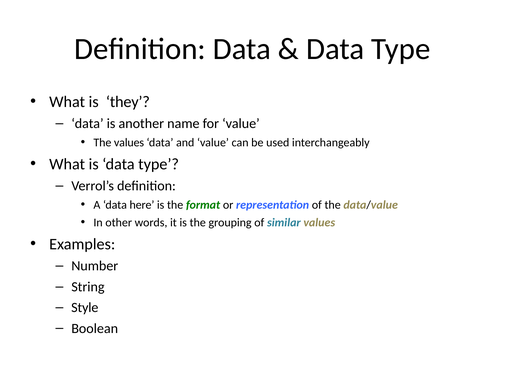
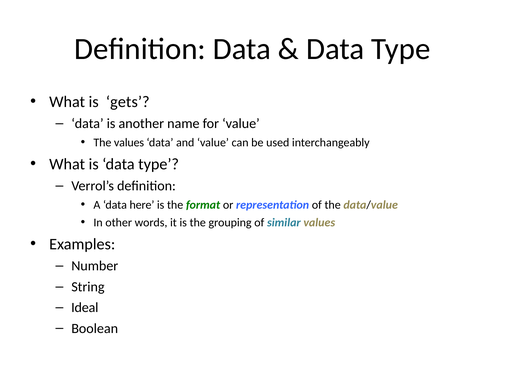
they: they -> gets
Style: Style -> Ideal
